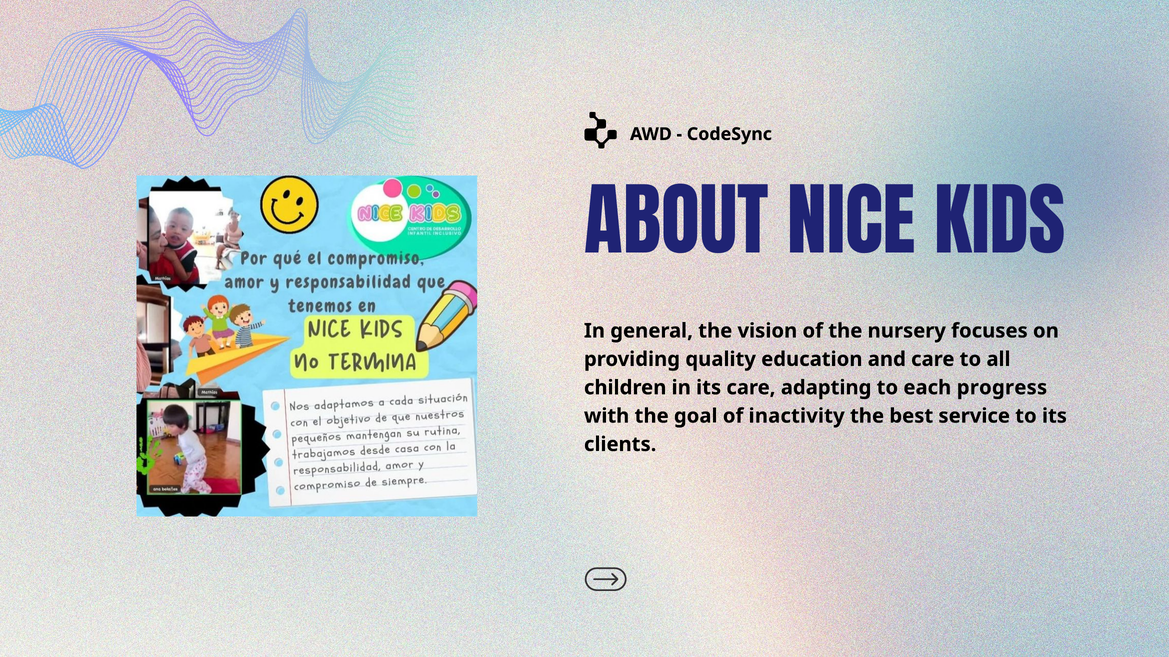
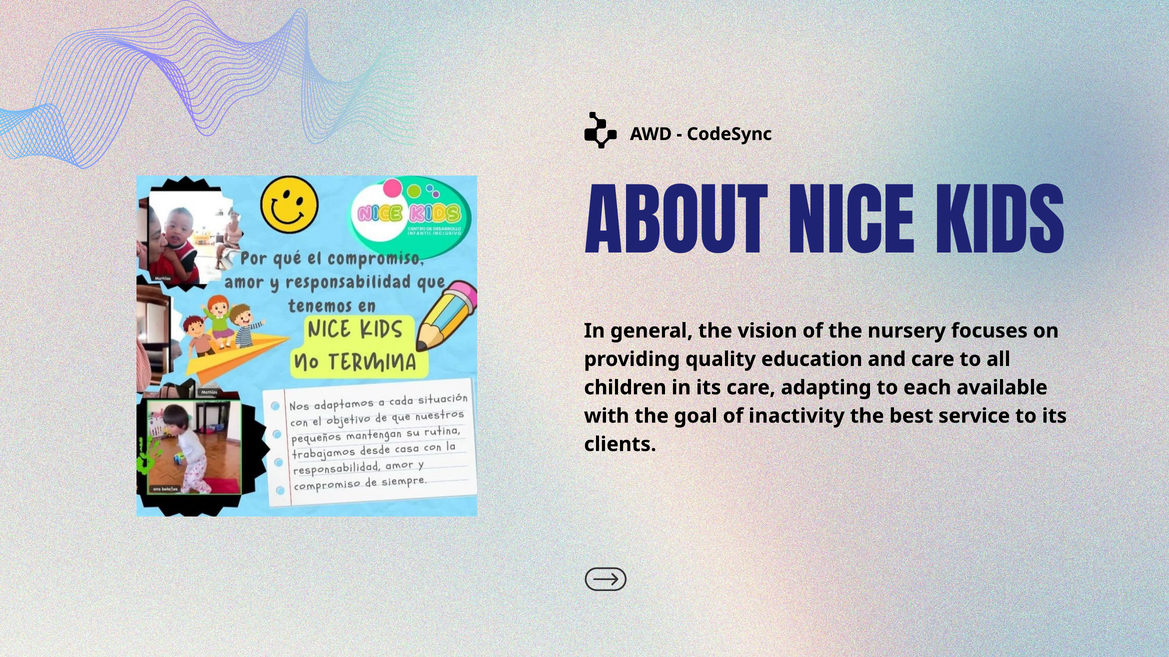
progress: progress -> available
